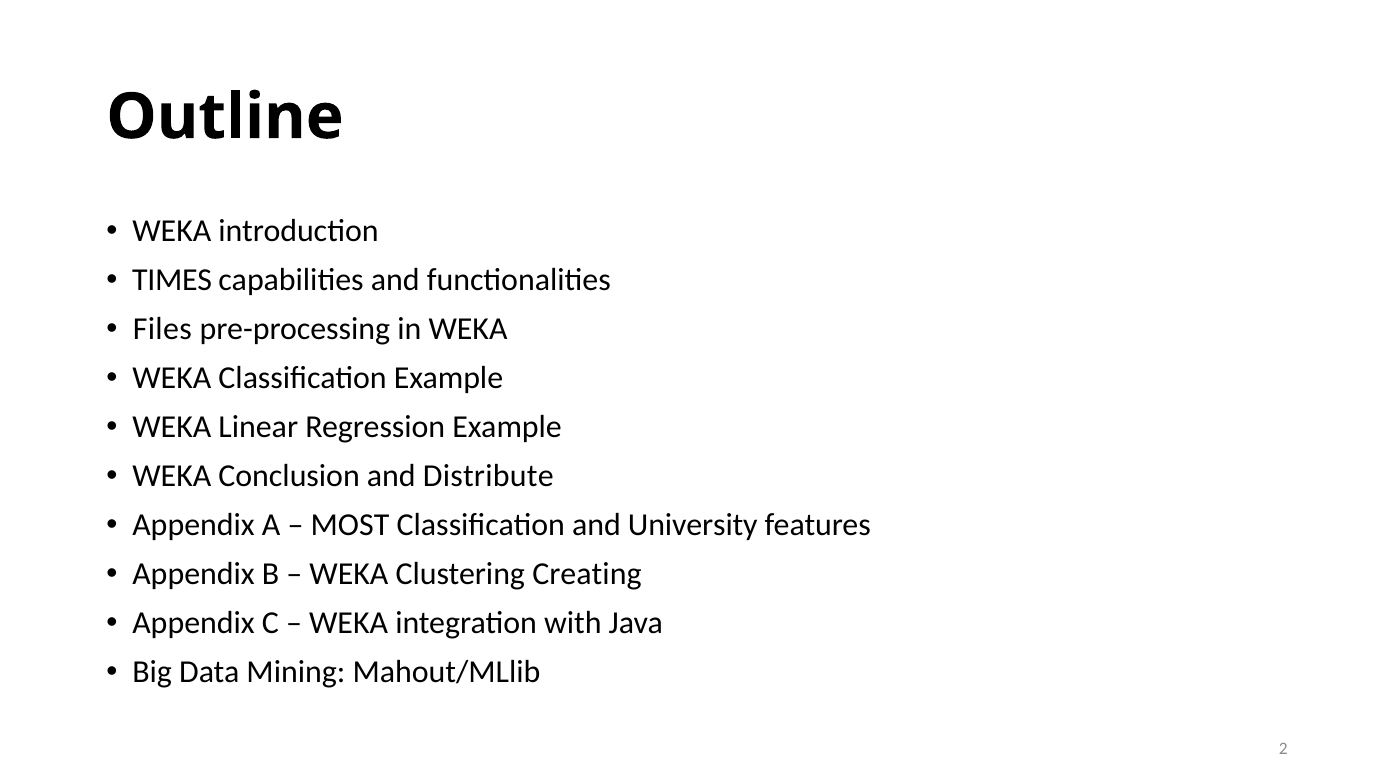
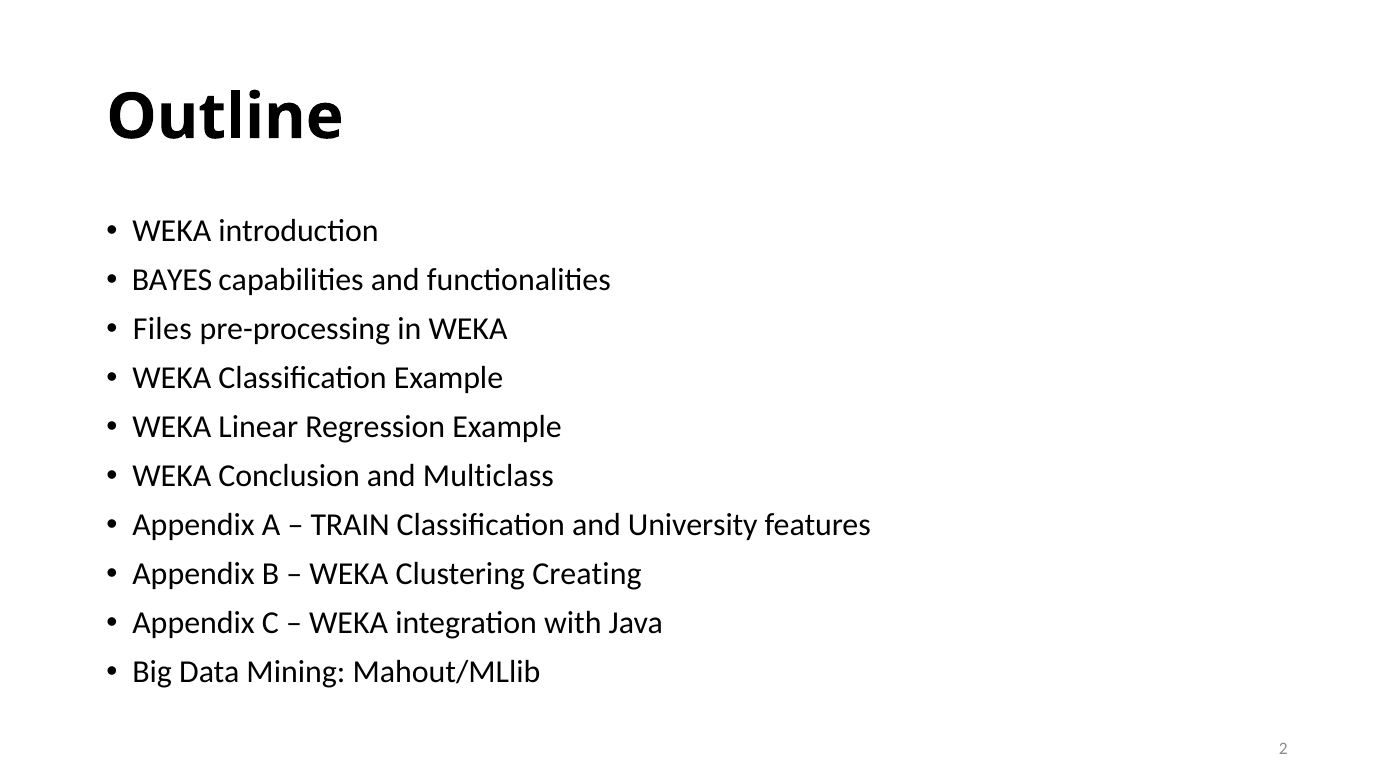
TIMES: TIMES -> BAYES
Distribute: Distribute -> Multiclass
MOST: MOST -> TRAIN
